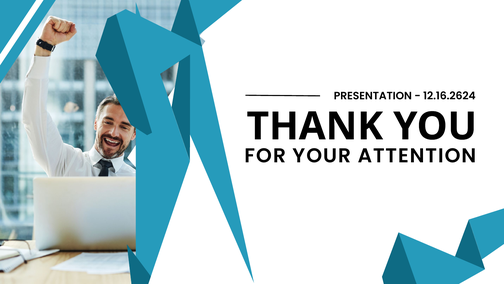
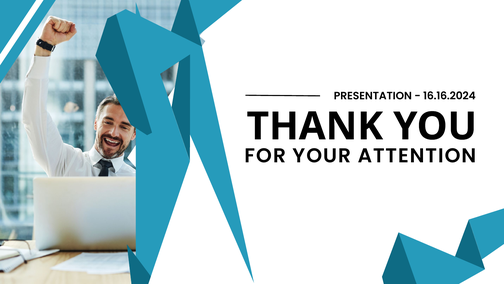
12.16.2624: 12.16.2624 -> 16.16.2024
